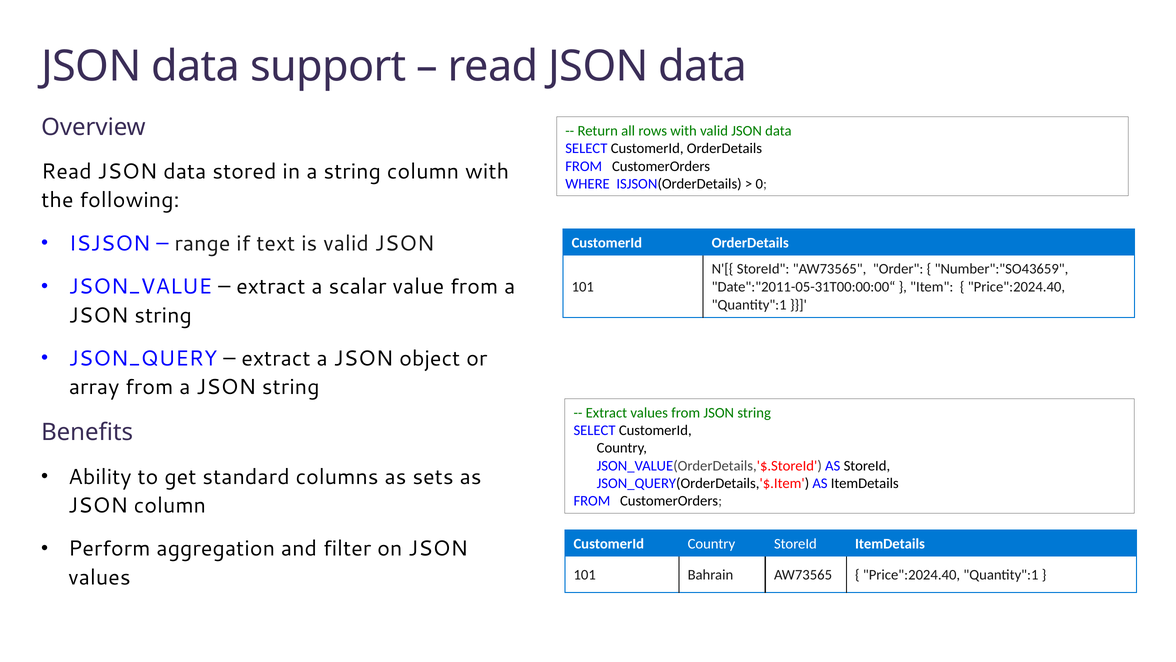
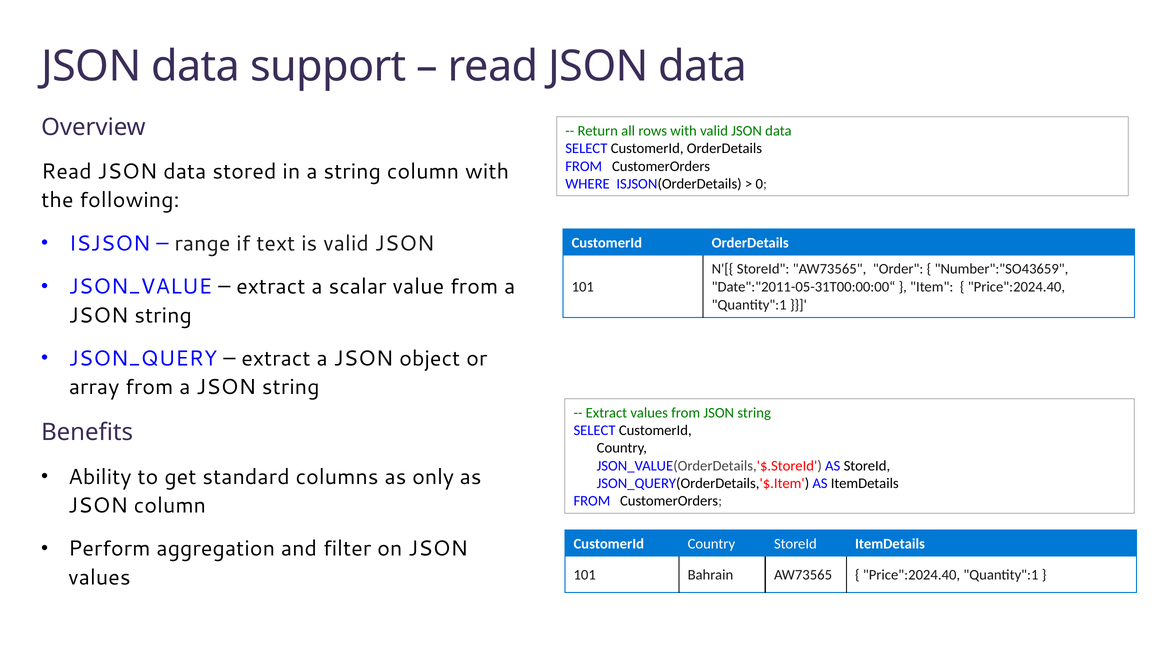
sets: sets -> only
